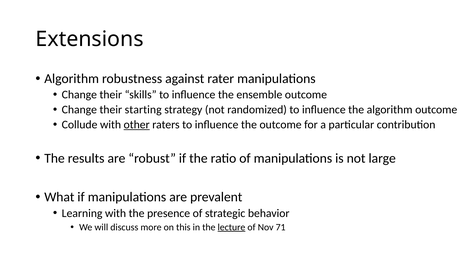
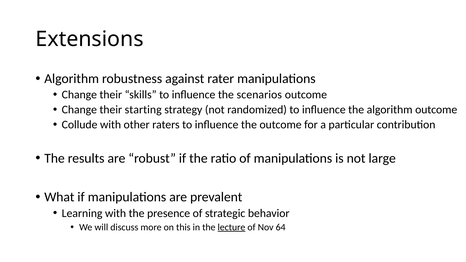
ensemble: ensemble -> scenarios
other underline: present -> none
71: 71 -> 64
